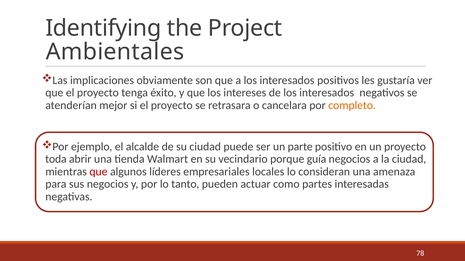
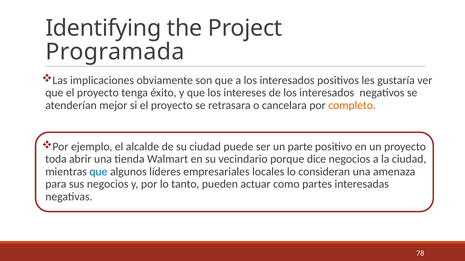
Ambientales: Ambientales -> Programada
guía: guía -> dice
que at (98, 172) colour: red -> blue
